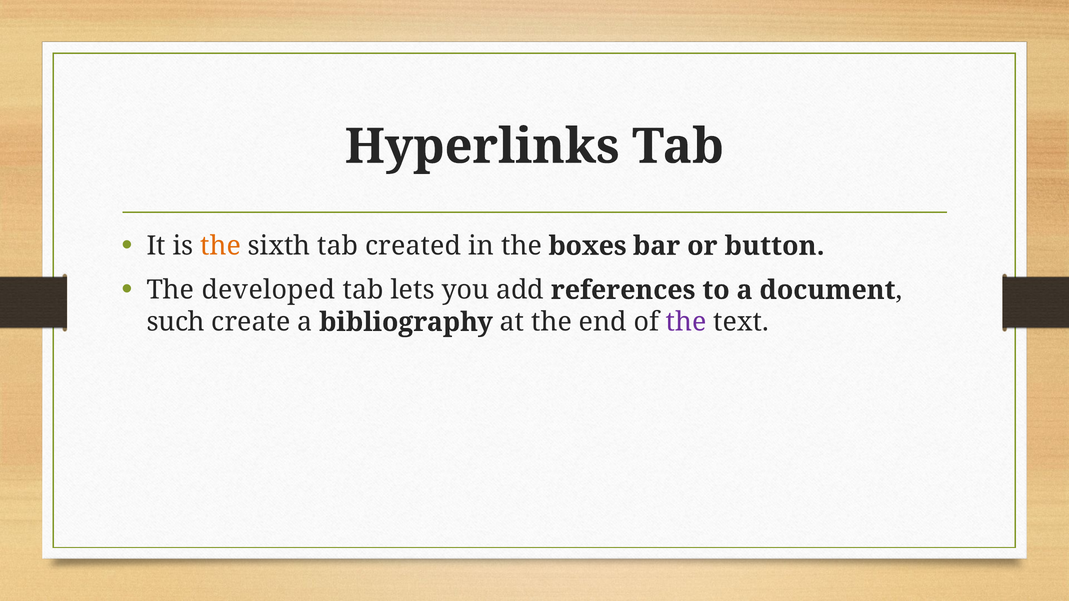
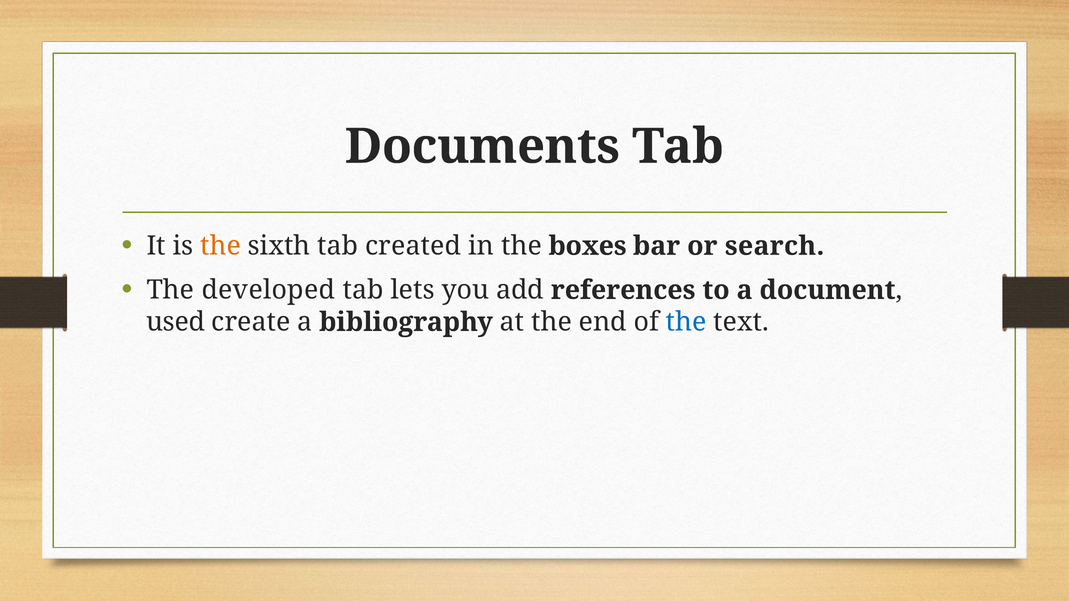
Hyperlinks: Hyperlinks -> Documents
button: button -> search
such: such -> used
the at (686, 322) colour: purple -> blue
